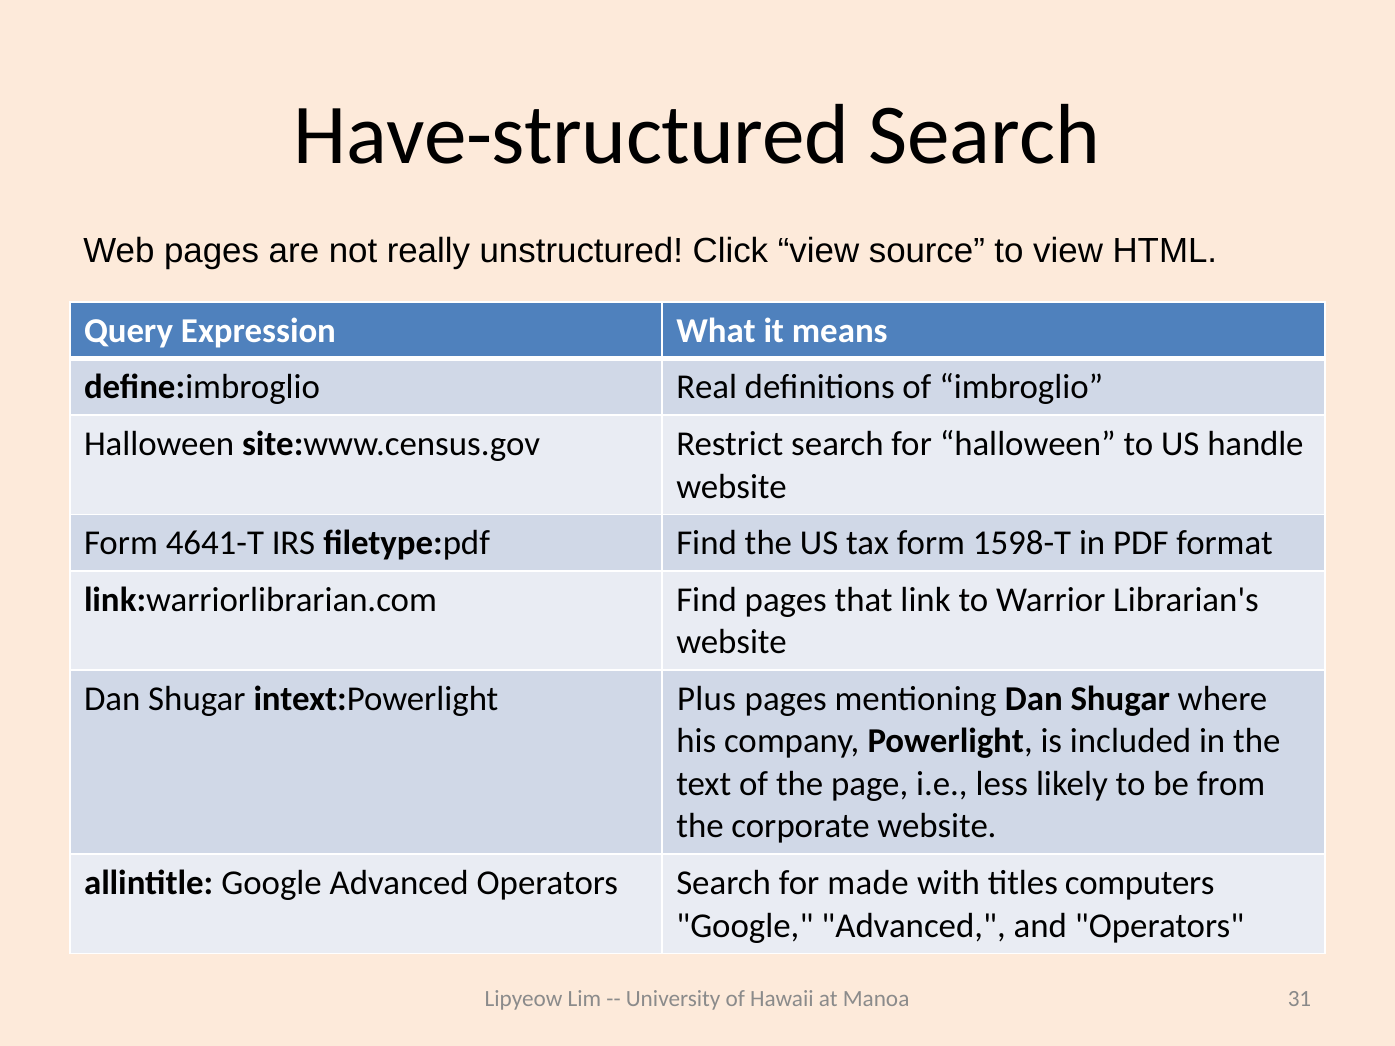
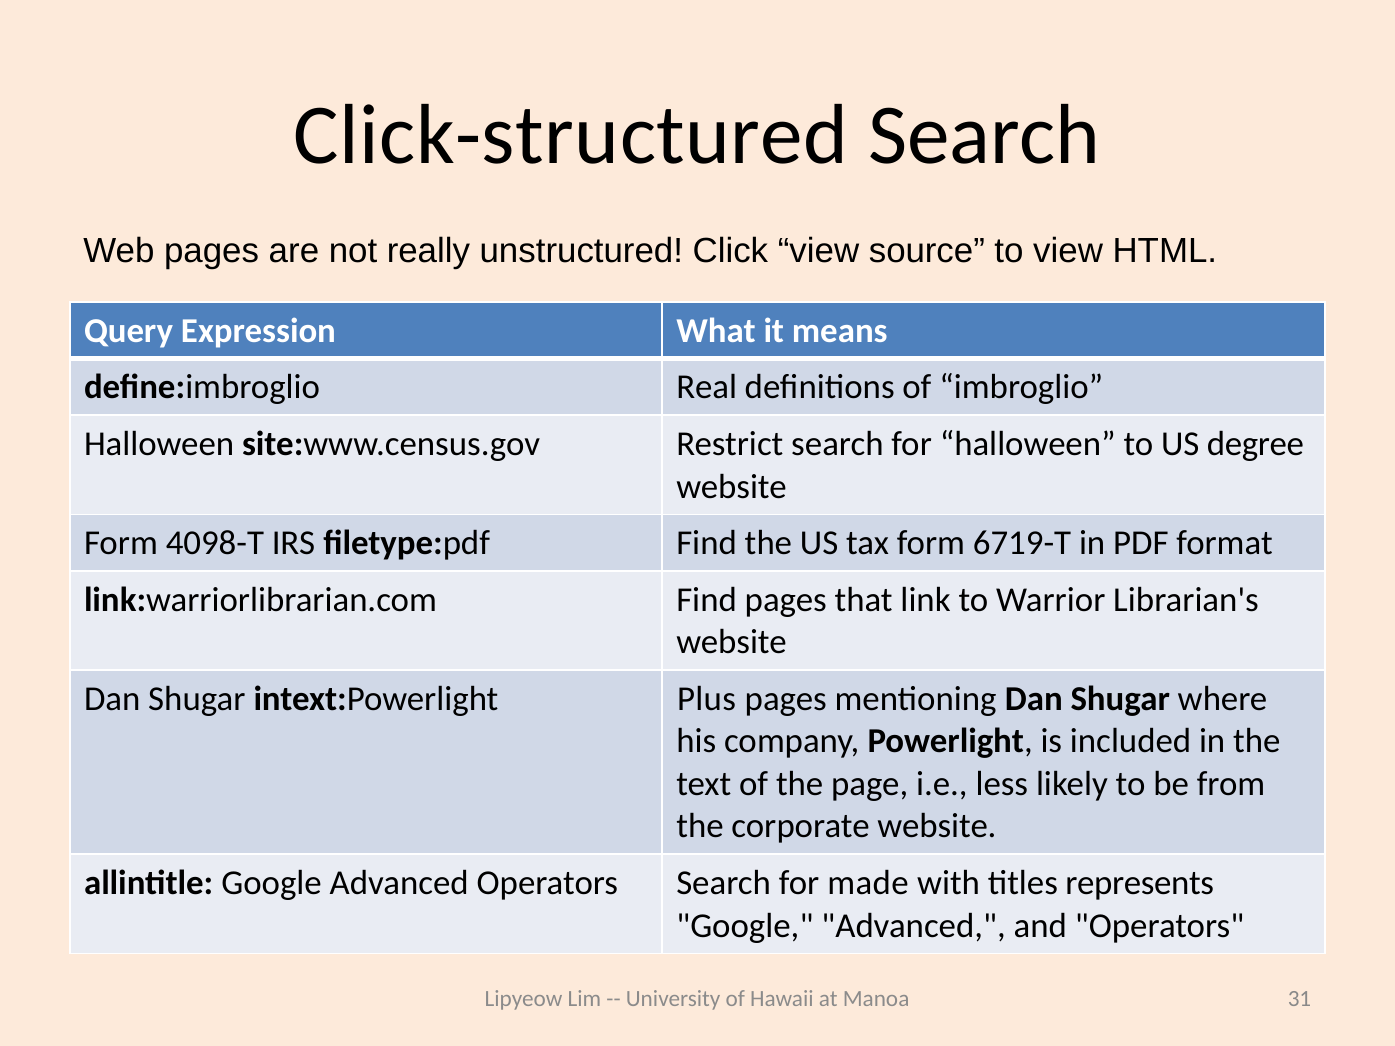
Have-structured: Have-structured -> Click-structured
handle: handle -> degree
4641-T: 4641-T -> 4098-T
1598-T: 1598-T -> 6719-T
computers: computers -> represents
